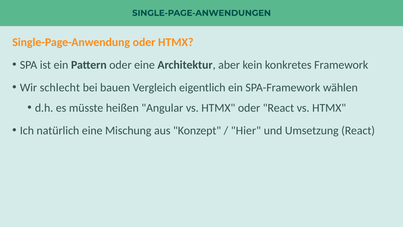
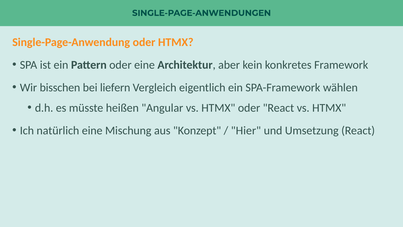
schlecht: schlecht -> bisschen
bauen: bauen -> liefern
